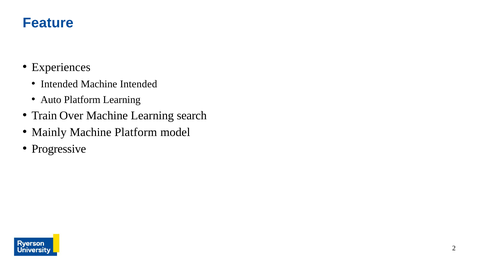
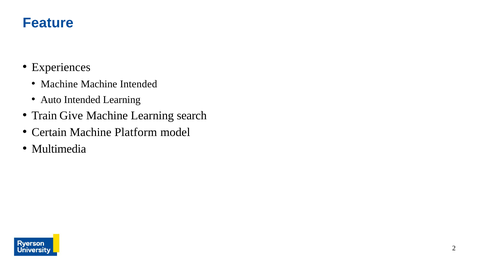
Intended at (59, 84): Intended -> Machine
Auto Platform: Platform -> Intended
Over: Over -> Give
Mainly: Mainly -> Certain
Progressive: Progressive -> Multimedia
